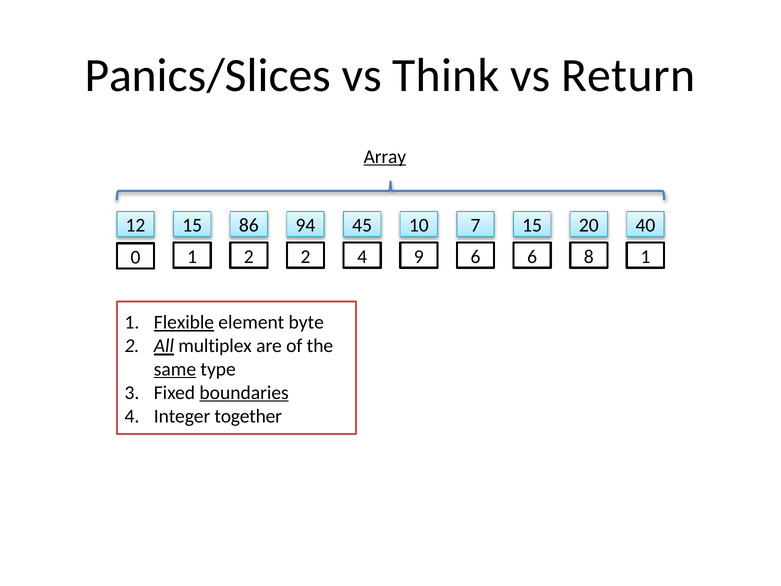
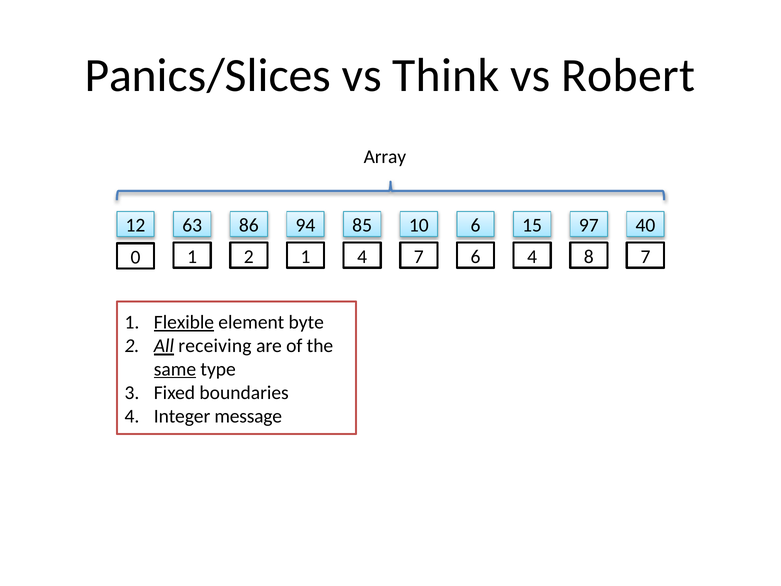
Return: Return -> Robert
Array underline: present -> none
12 15: 15 -> 63
45: 45 -> 85
10 7: 7 -> 6
20: 20 -> 97
2 2: 2 -> 1
4 9: 9 -> 7
6 6: 6 -> 4
8 1: 1 -> 7
multiplex: multiplex -> receiving
boundaries underline: present -> none
together: together -> message
